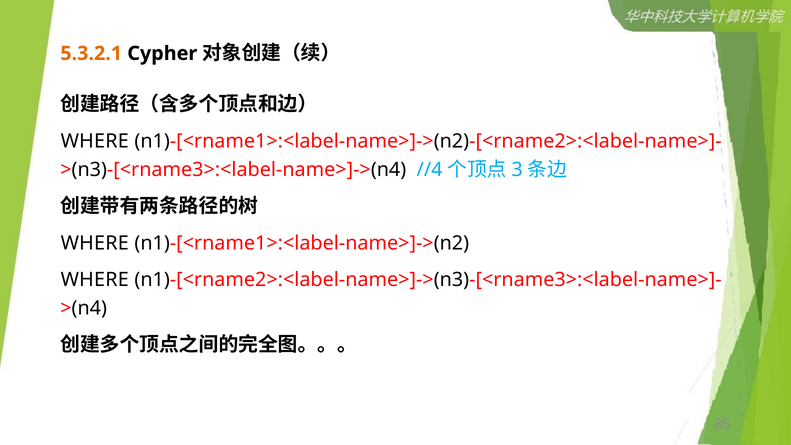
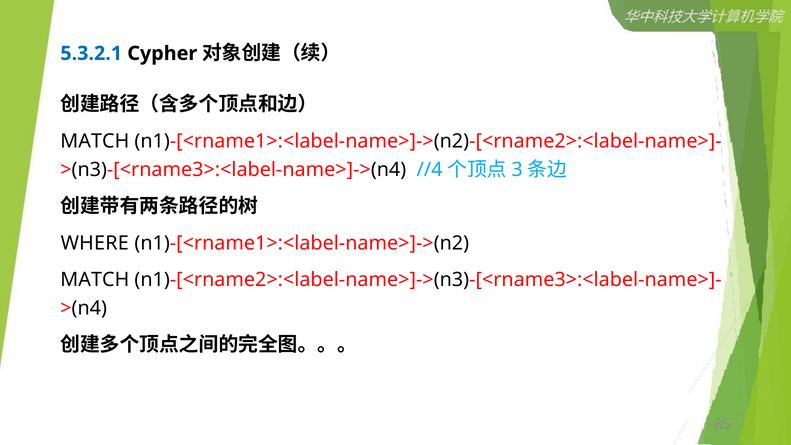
5.3.2.1 colour: orange -> blue
WHERE at (95, 141): WHERE -> MATCH
WHERE at (95, 280): WHERE -> MATCH
